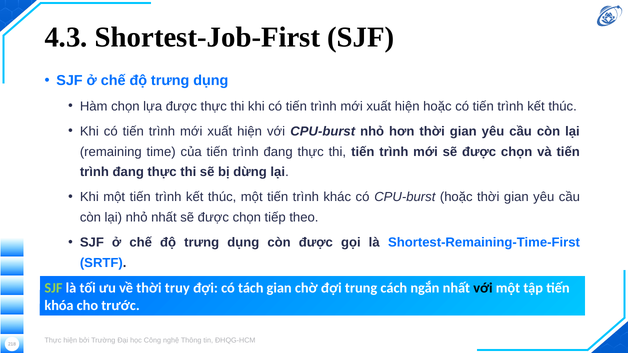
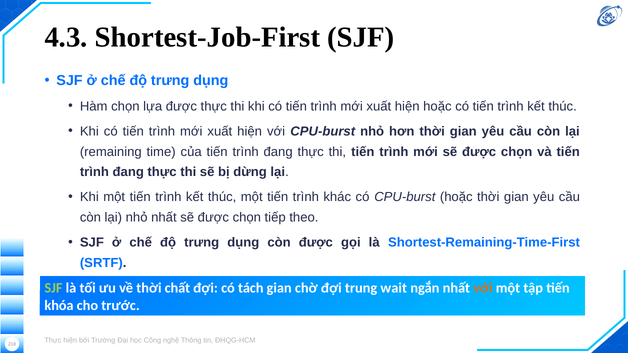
truy: truy -> chất
cách: cách -> wait
với at (483, 288) colour: black -> orange
